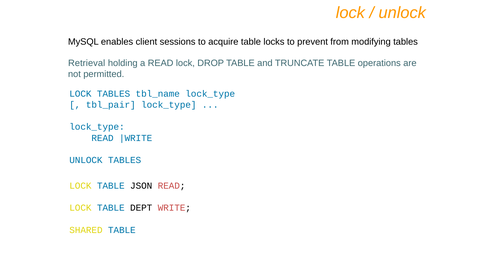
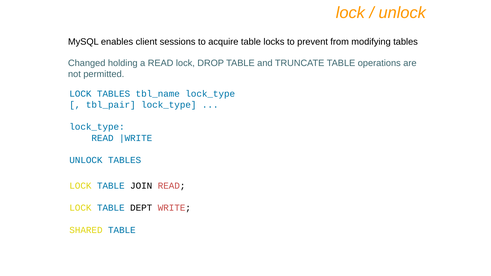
Retrieval: Retrieval -> Changed
JSON: JSON -> JOIN
